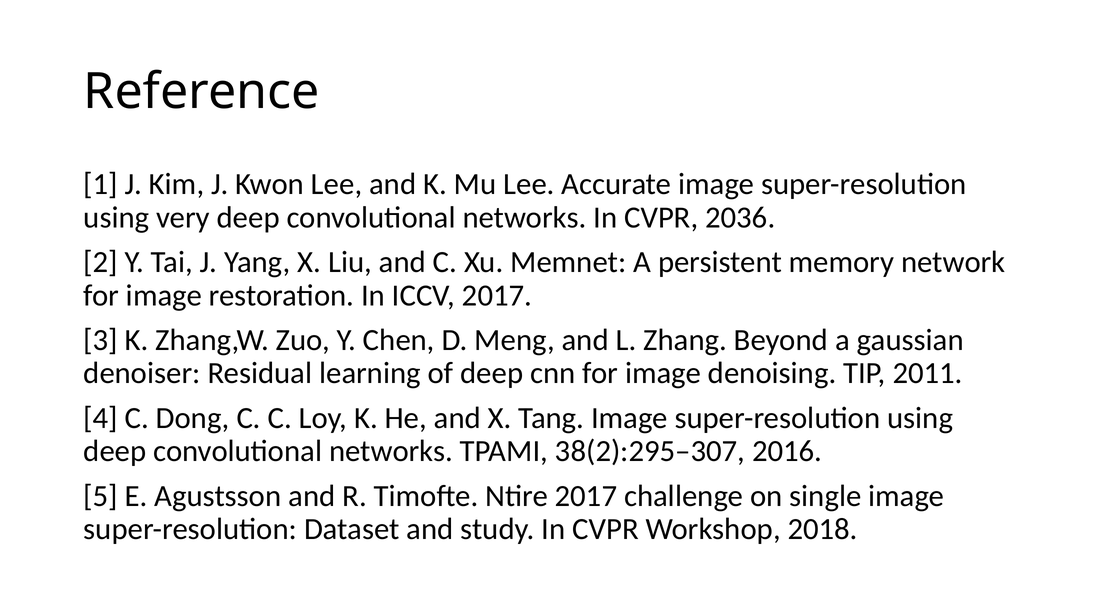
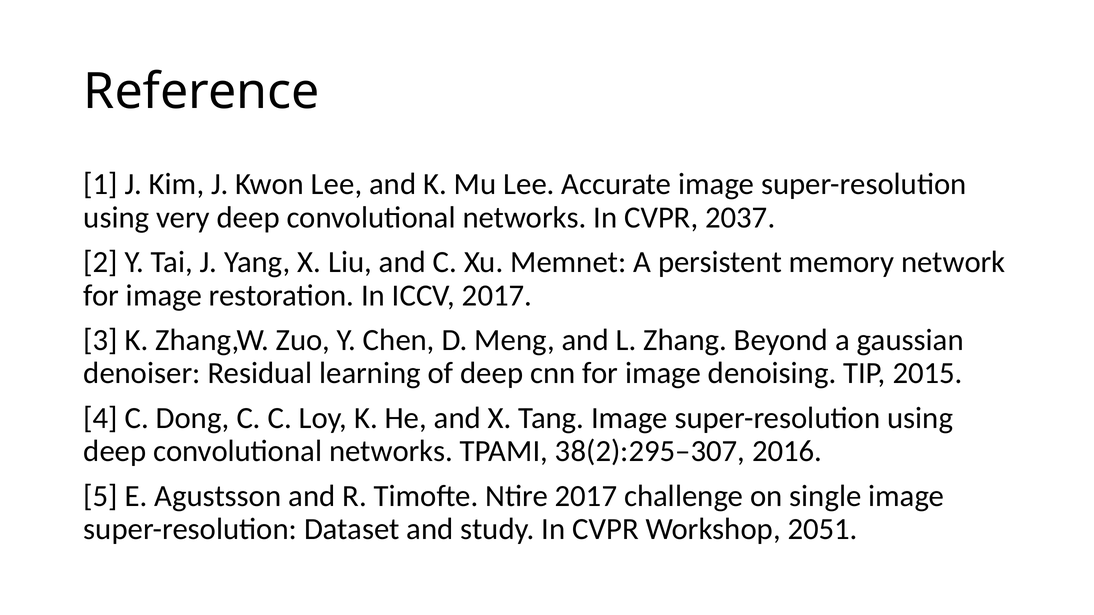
2036: 2036 -> 2037
2011: 2011 -> 2015
2018: 2018 -> 2051
